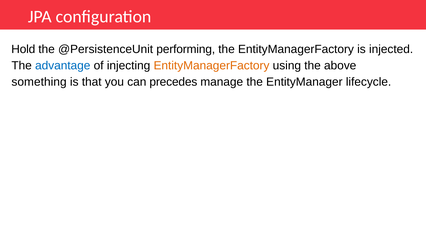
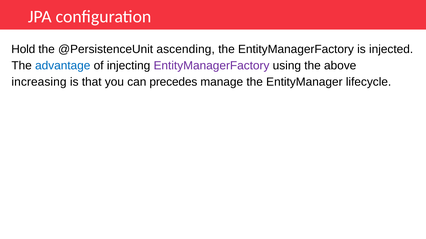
performing: performing -> ascending
EntityManagerFactory at (212, 66) colour: orange -> purple
something: something -> increasing
